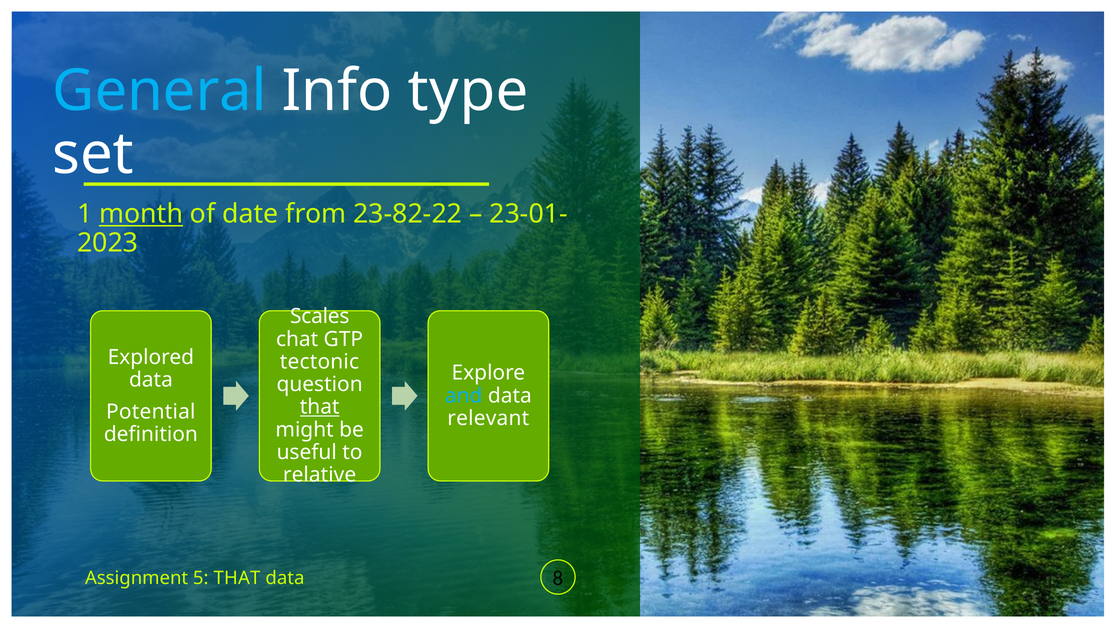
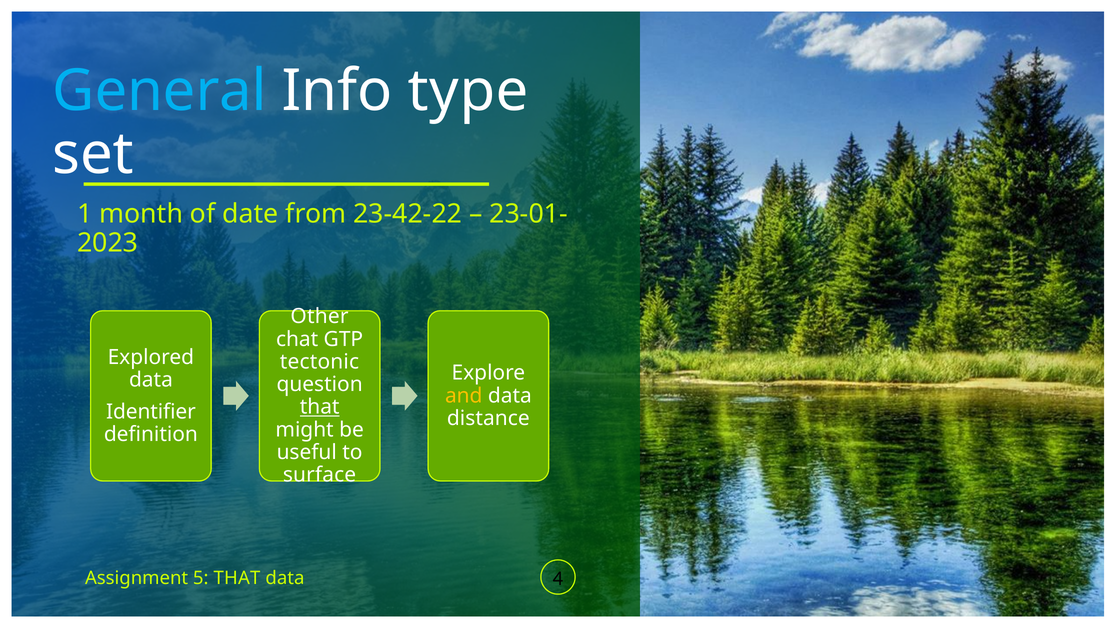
month underline: present -> none
23-82-22: 23-82-22 -> 23-42-22
Scales: Scales -> Other
and colour: light blue -> yellow
Potential: Potential -> Identifier
relevant: relevant -> distance
relative: relative -> surface
8: 8 -> 4
